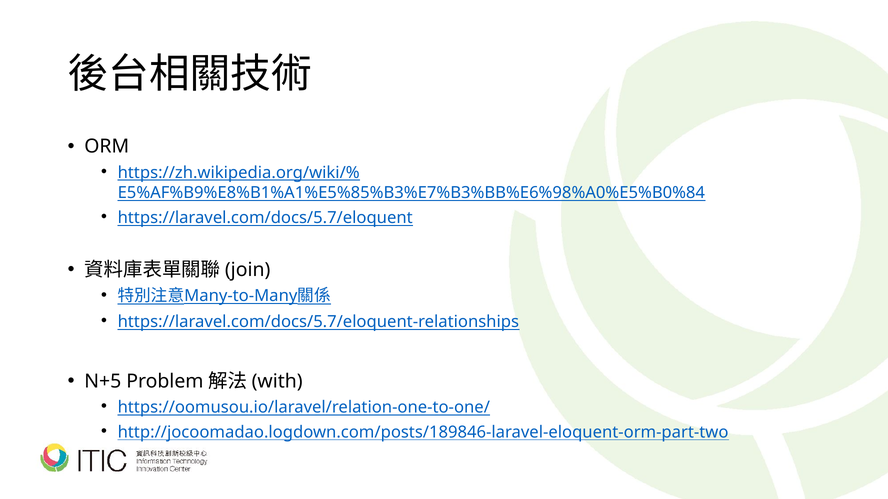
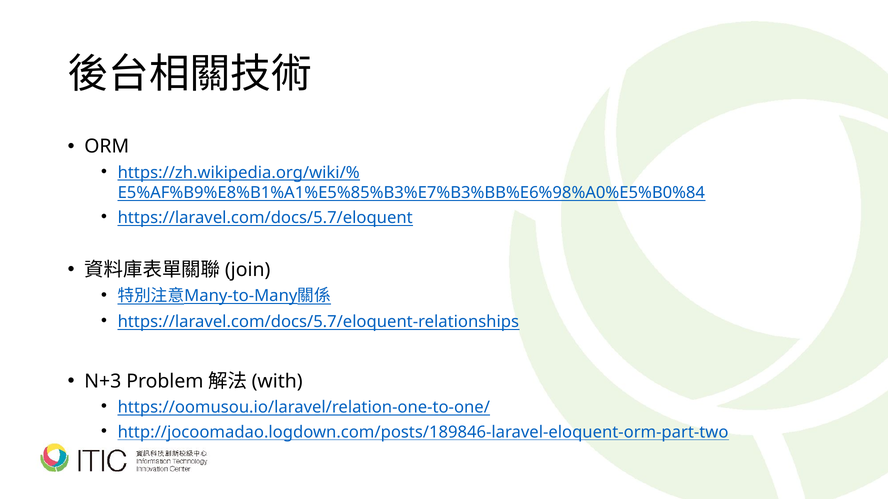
N+5: N+5 -> N+3
